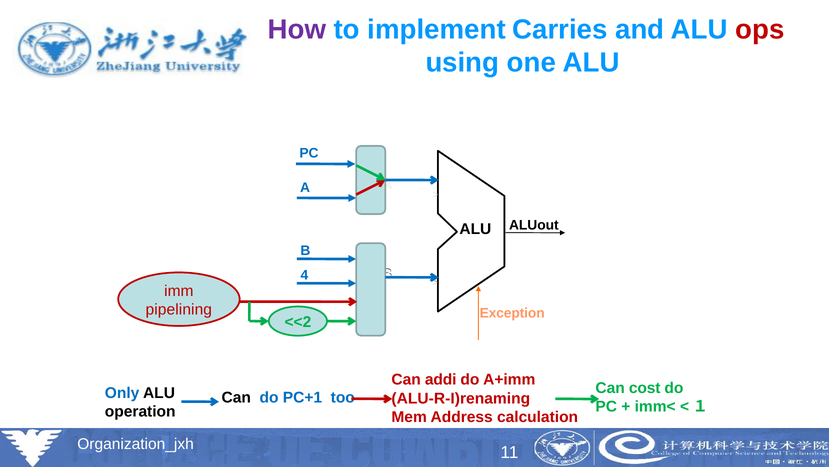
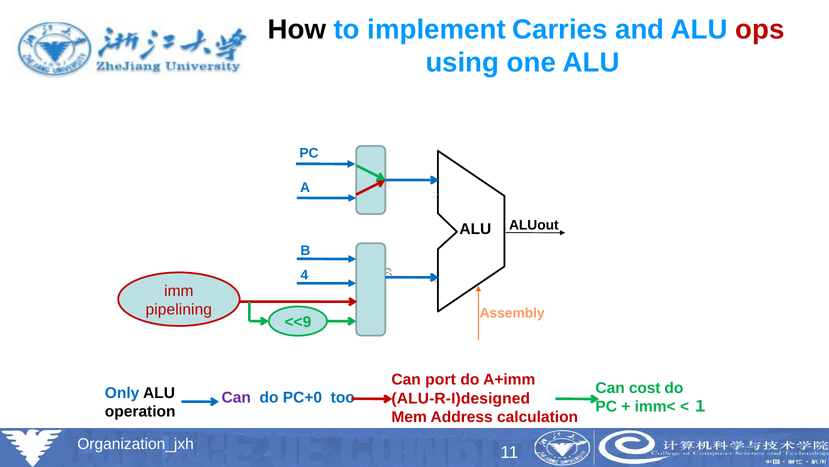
How colour: purple -> black
Exception: Exception -> Assembly
<<2: <<2 -> <<9
addi: addi -> port
Can at (236, 397) colour: black -> purple
PC+1: PC+1 -> PC+0
ALU-R-I)renaming: ALU-R-I)renaming -> ALU-R-I)designed
